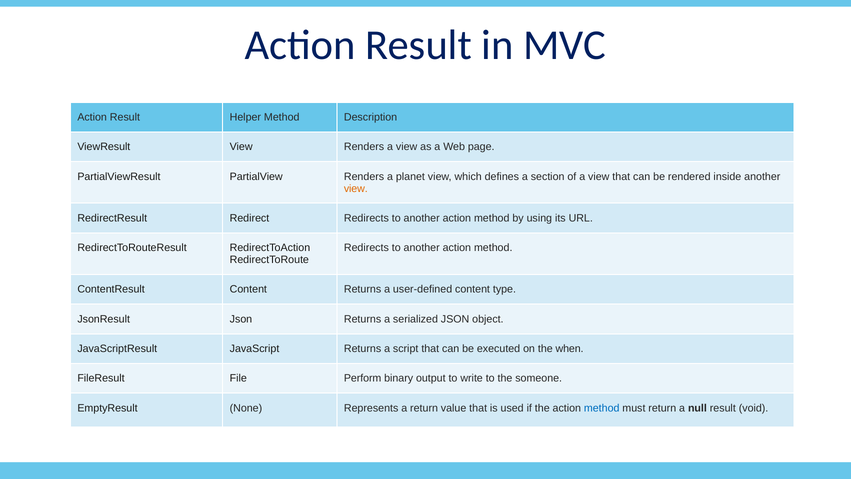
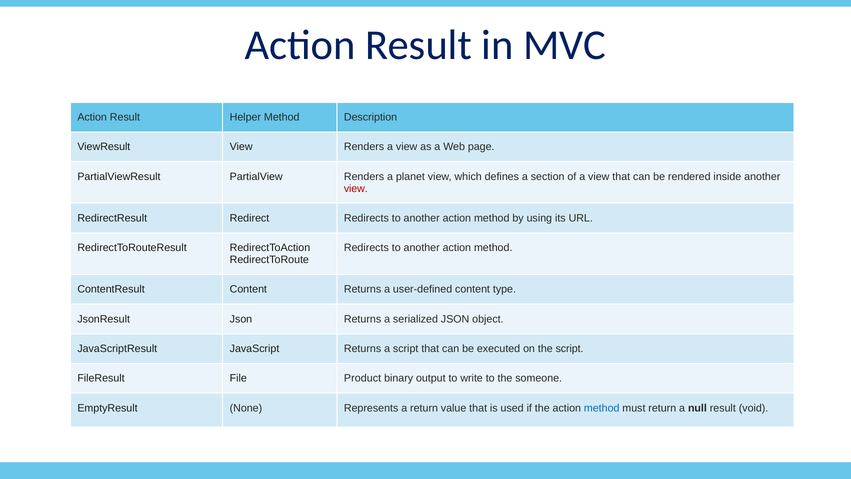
view at (356, 188) colour: orange -> red
the when: when -> script
Perform: Perform -> Product
